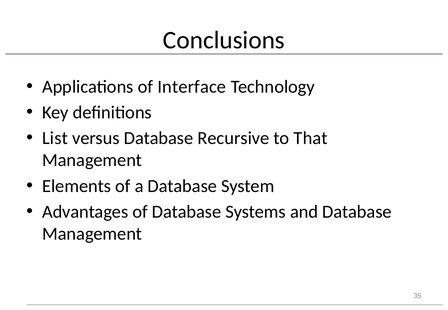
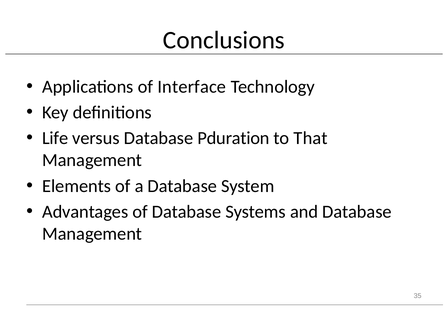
List: List -> Life
Recursive: Recursive -> Pduration
